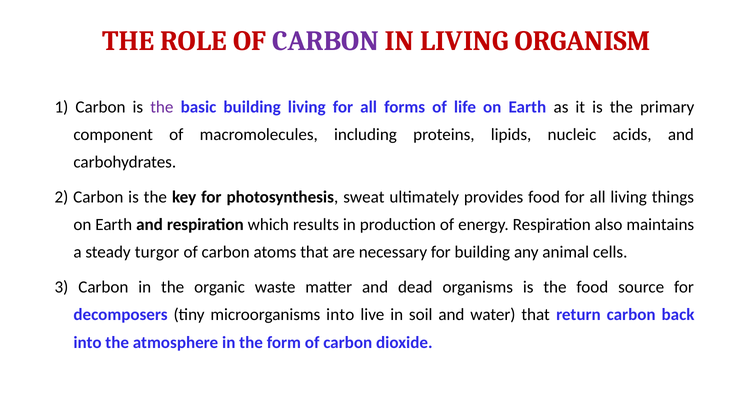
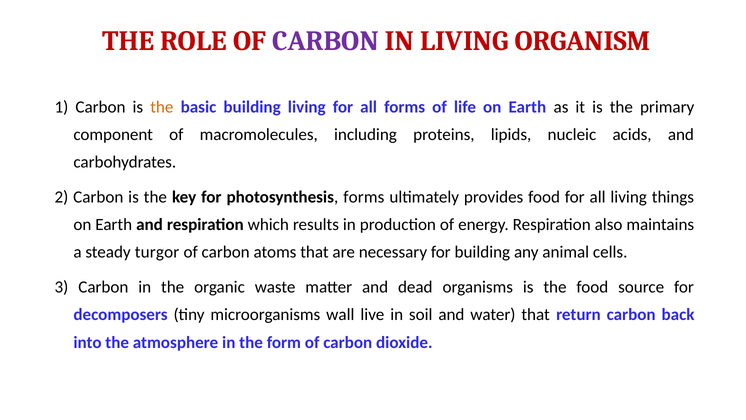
the at (162, 107) colour: purple -> orange
photosynthesis sweat: sweat -> forms
microorganisms into: into -> wall
